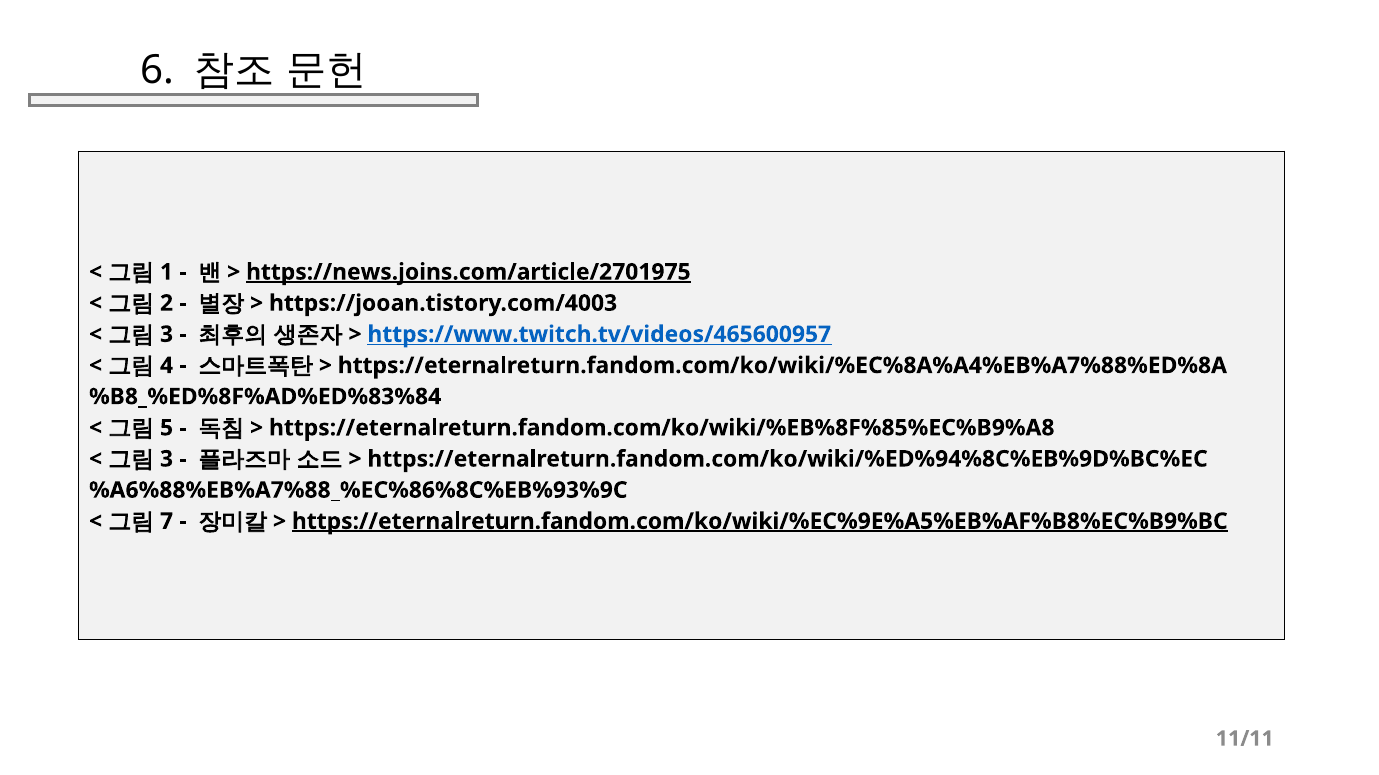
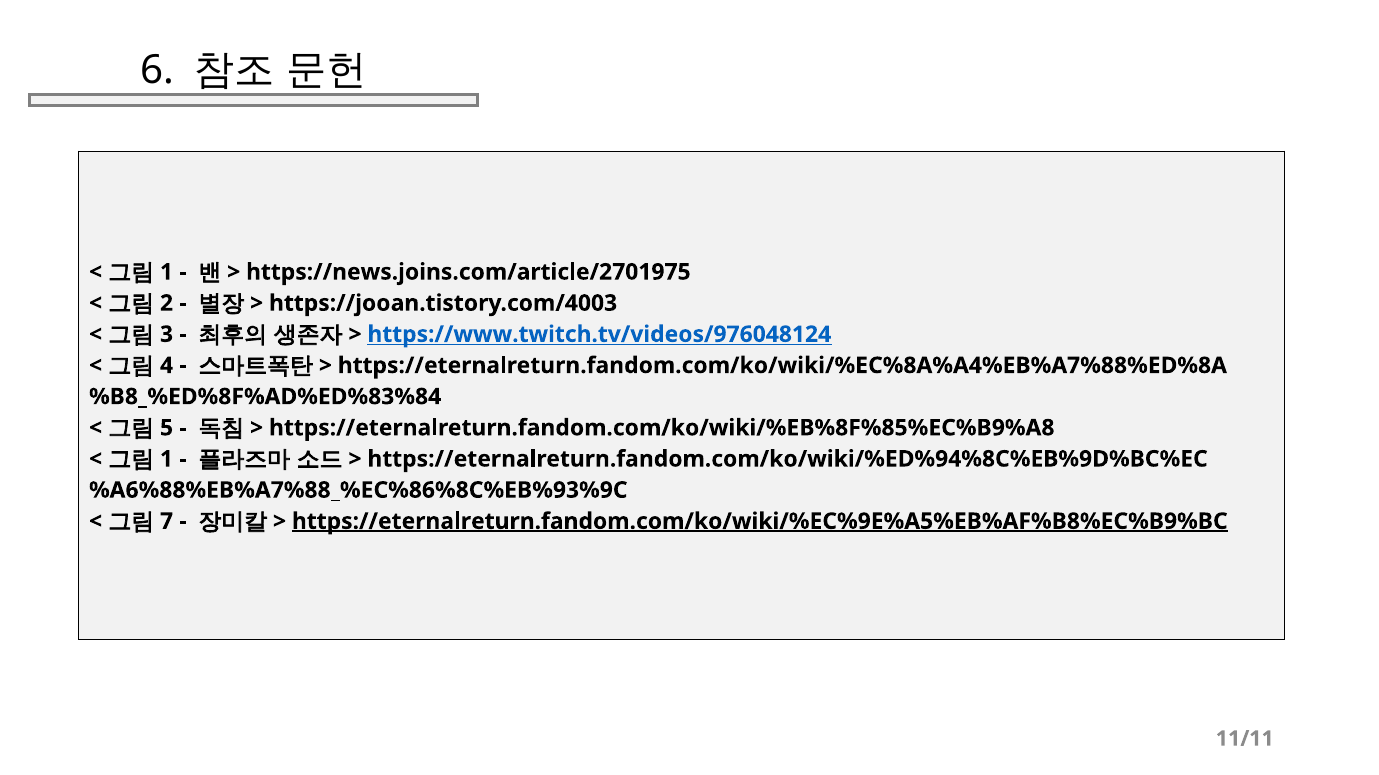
https://news.joins.com/article/2701975 underline: present -> none
https://www.twitch.tv/videos/465600957: https://www.twitch.tv/videos/465600957 -> https://www.twitch.tv/videos/976048124
3 at (167, 459): 3 -> 1
